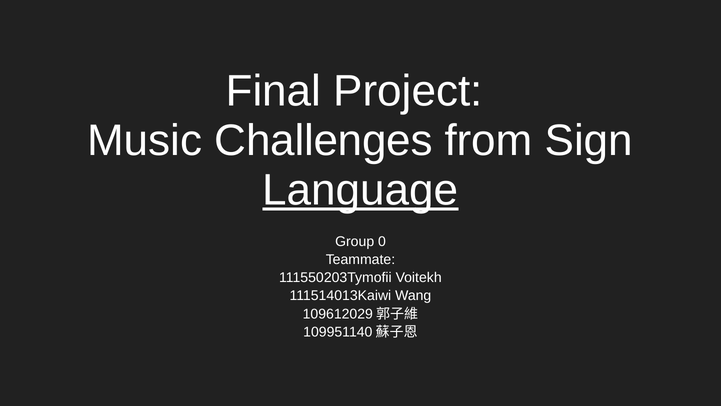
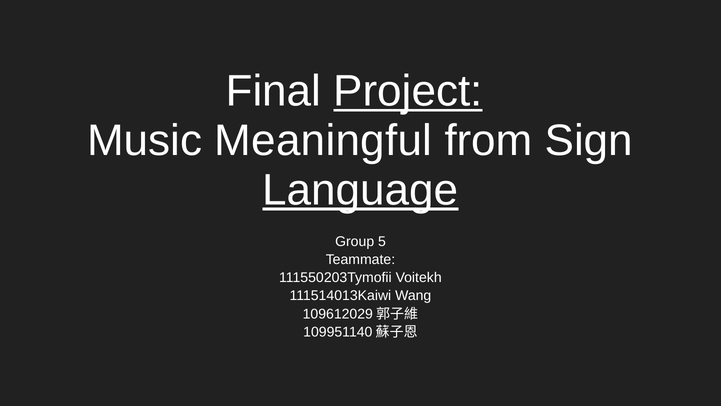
Project underline: none -> present
Challenges: Challenges -> Meaningful
0: 0 -> 5
